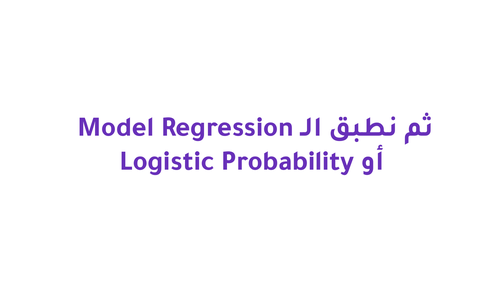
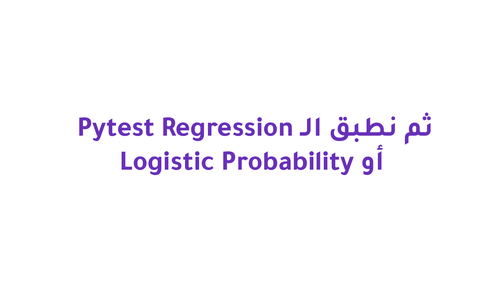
Model: Model -> Pytest
